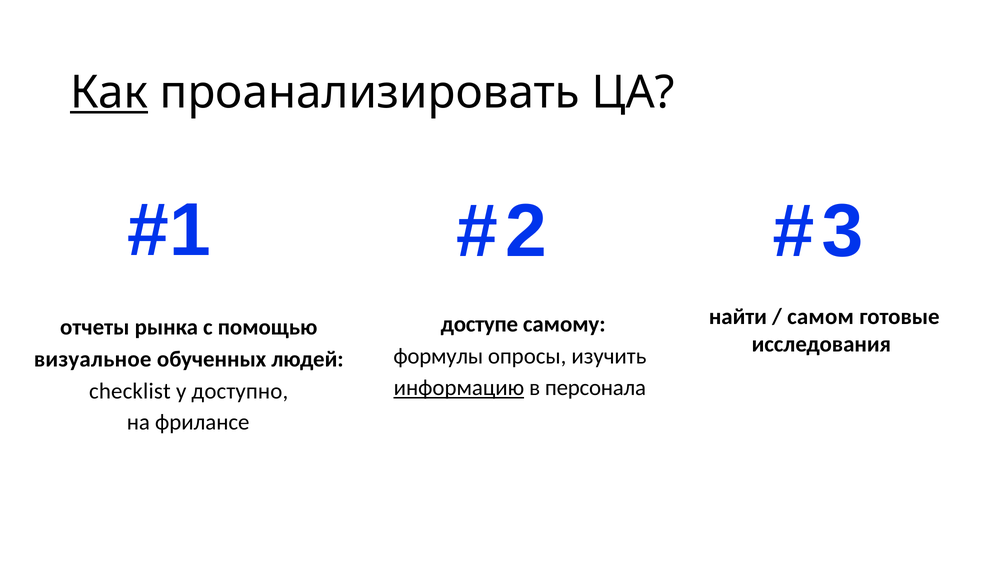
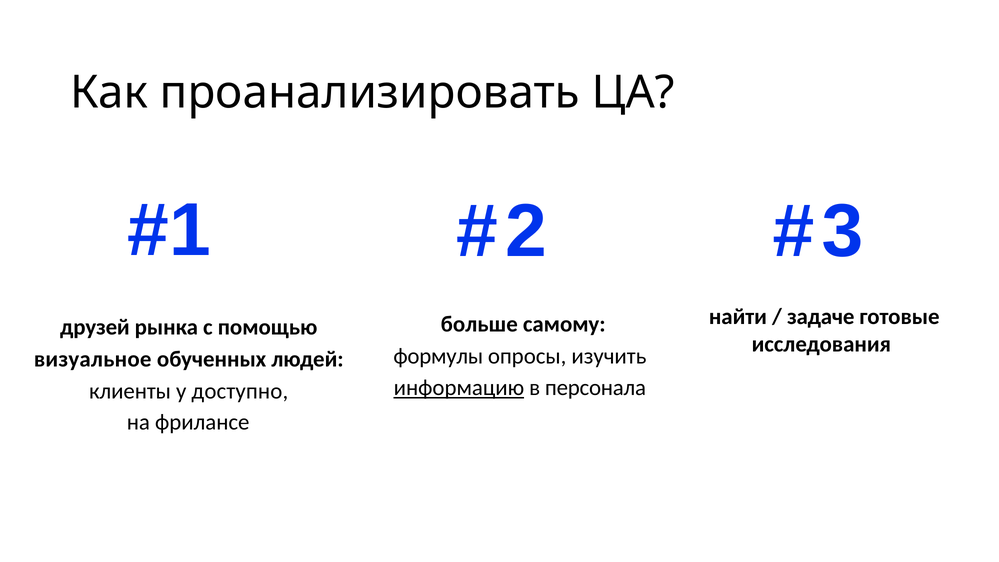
Как underline: present -> none
самом: самом -> задаче
доступе: доступе -> больше
отчеты: отчеты -> друзей
checklist: checklist -> клиенты
